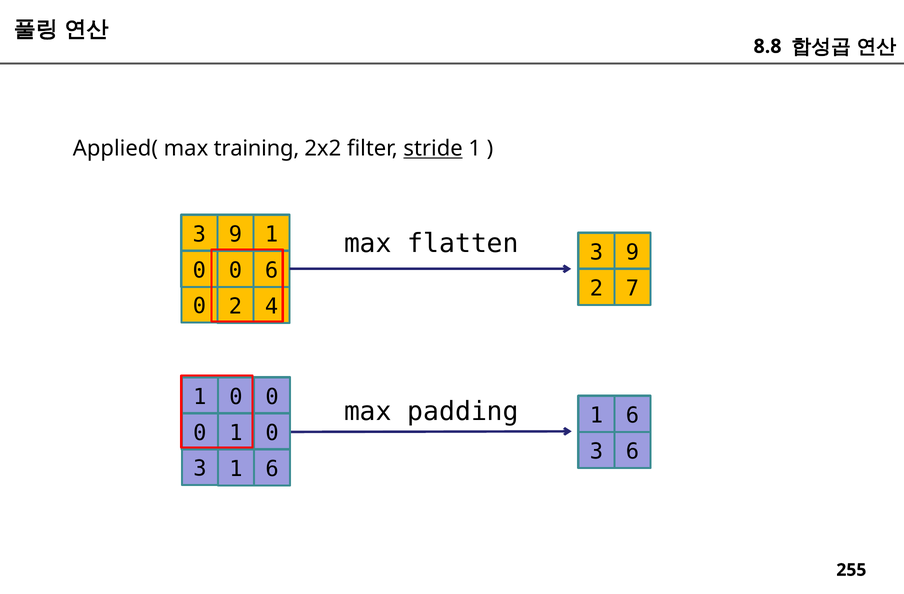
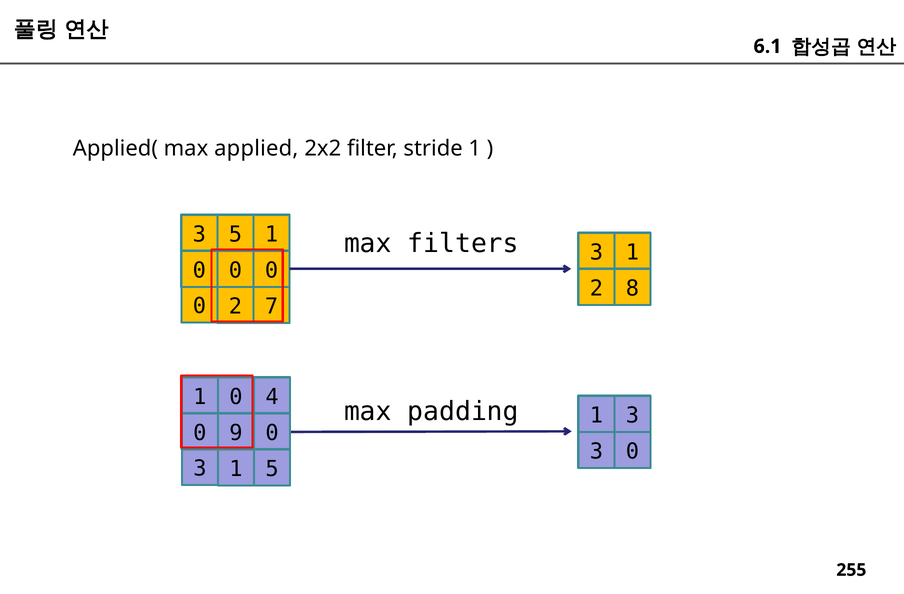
8.8: 8.8 -> 6.1
training: training -> applied
stride underline: present -> none
9 at (235, 234): 9 -> 5
flatten: flatten -> filters
9 at (632, 252): 9 -> 1
0 0 6: 6 -> 0
7: 7 -> 8
4: 4 -> 7
0 at (272, 397): 0 -> 4
6 at (632, 415): 6 -> 3
1 at (236, 433): 1 -> 9
3 6: 6 -> 0
6 at (272, 469): 6 -> 5
